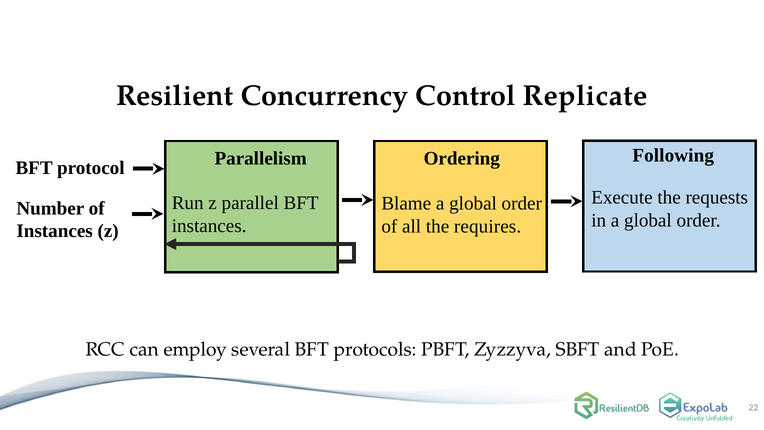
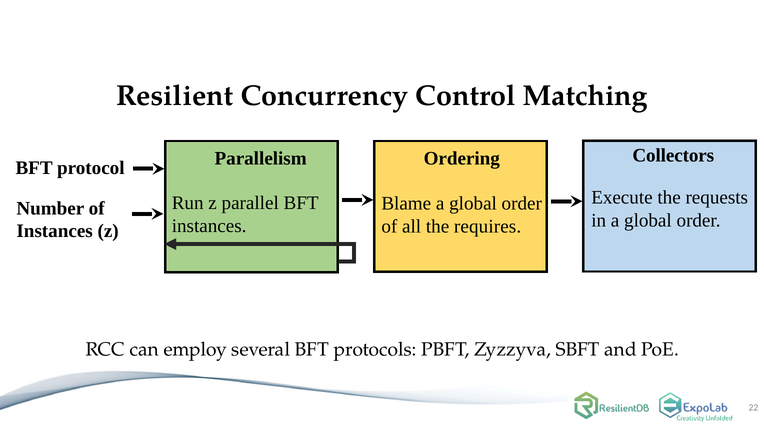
Replicate: Replicate -> Matching
Following: Following -> Collectors
